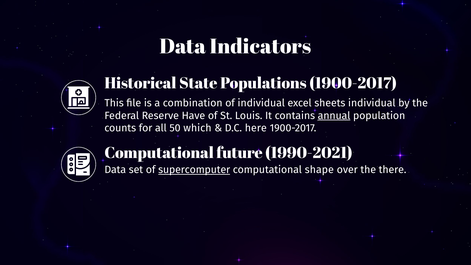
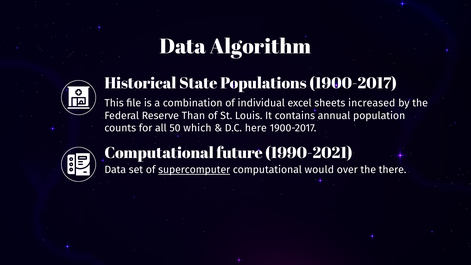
Indicators: Indicators -> Algorithm
sheets individual: individual -> increased
Have: Have -> Than
annual underline: present -> none
shape: shape -> would
